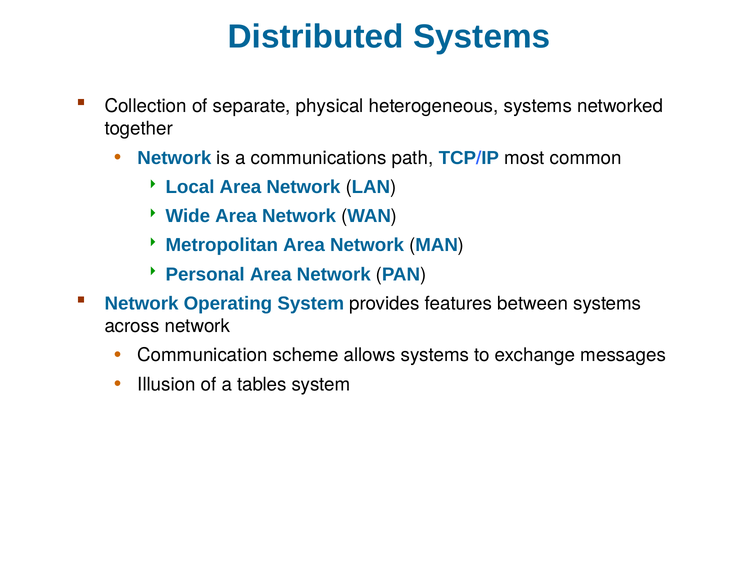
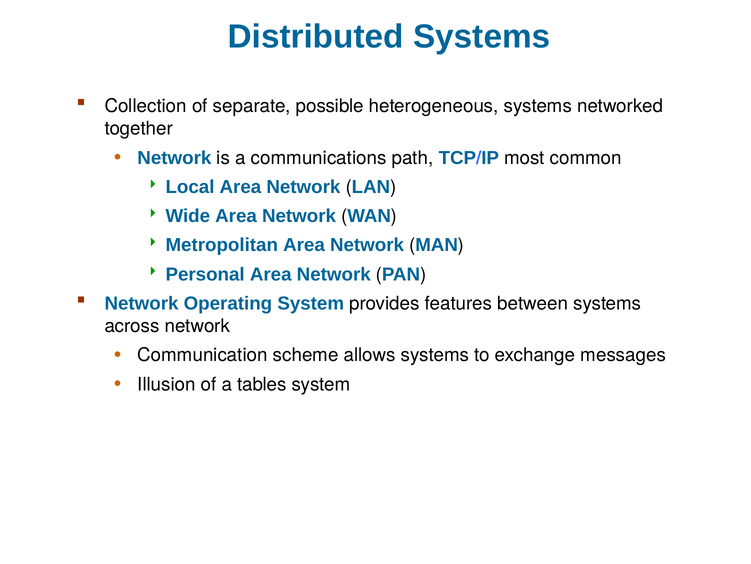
physical: physical -> possible
